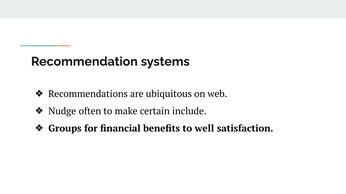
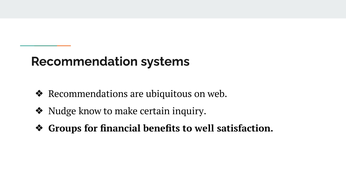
often: often -> know
include: include -> inquiry
